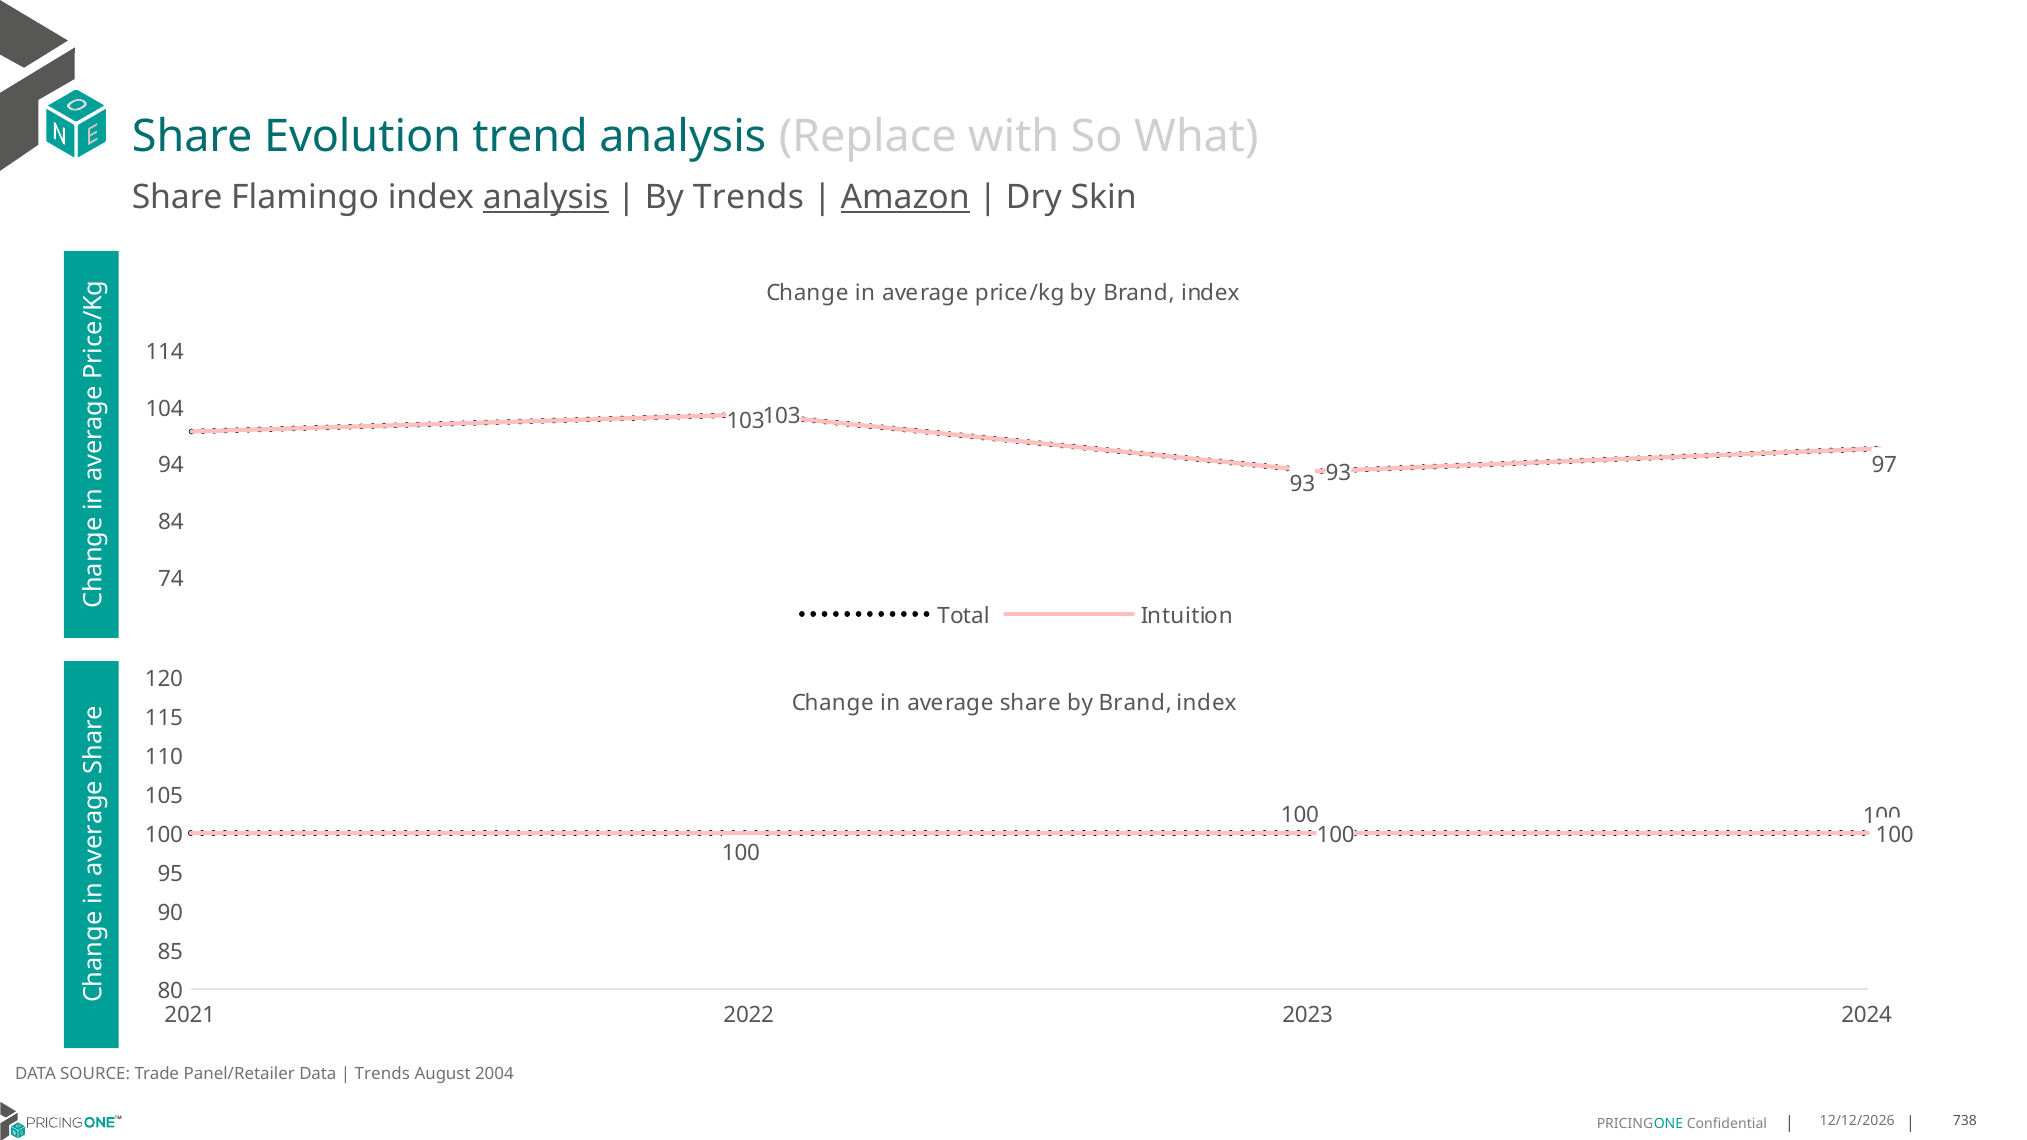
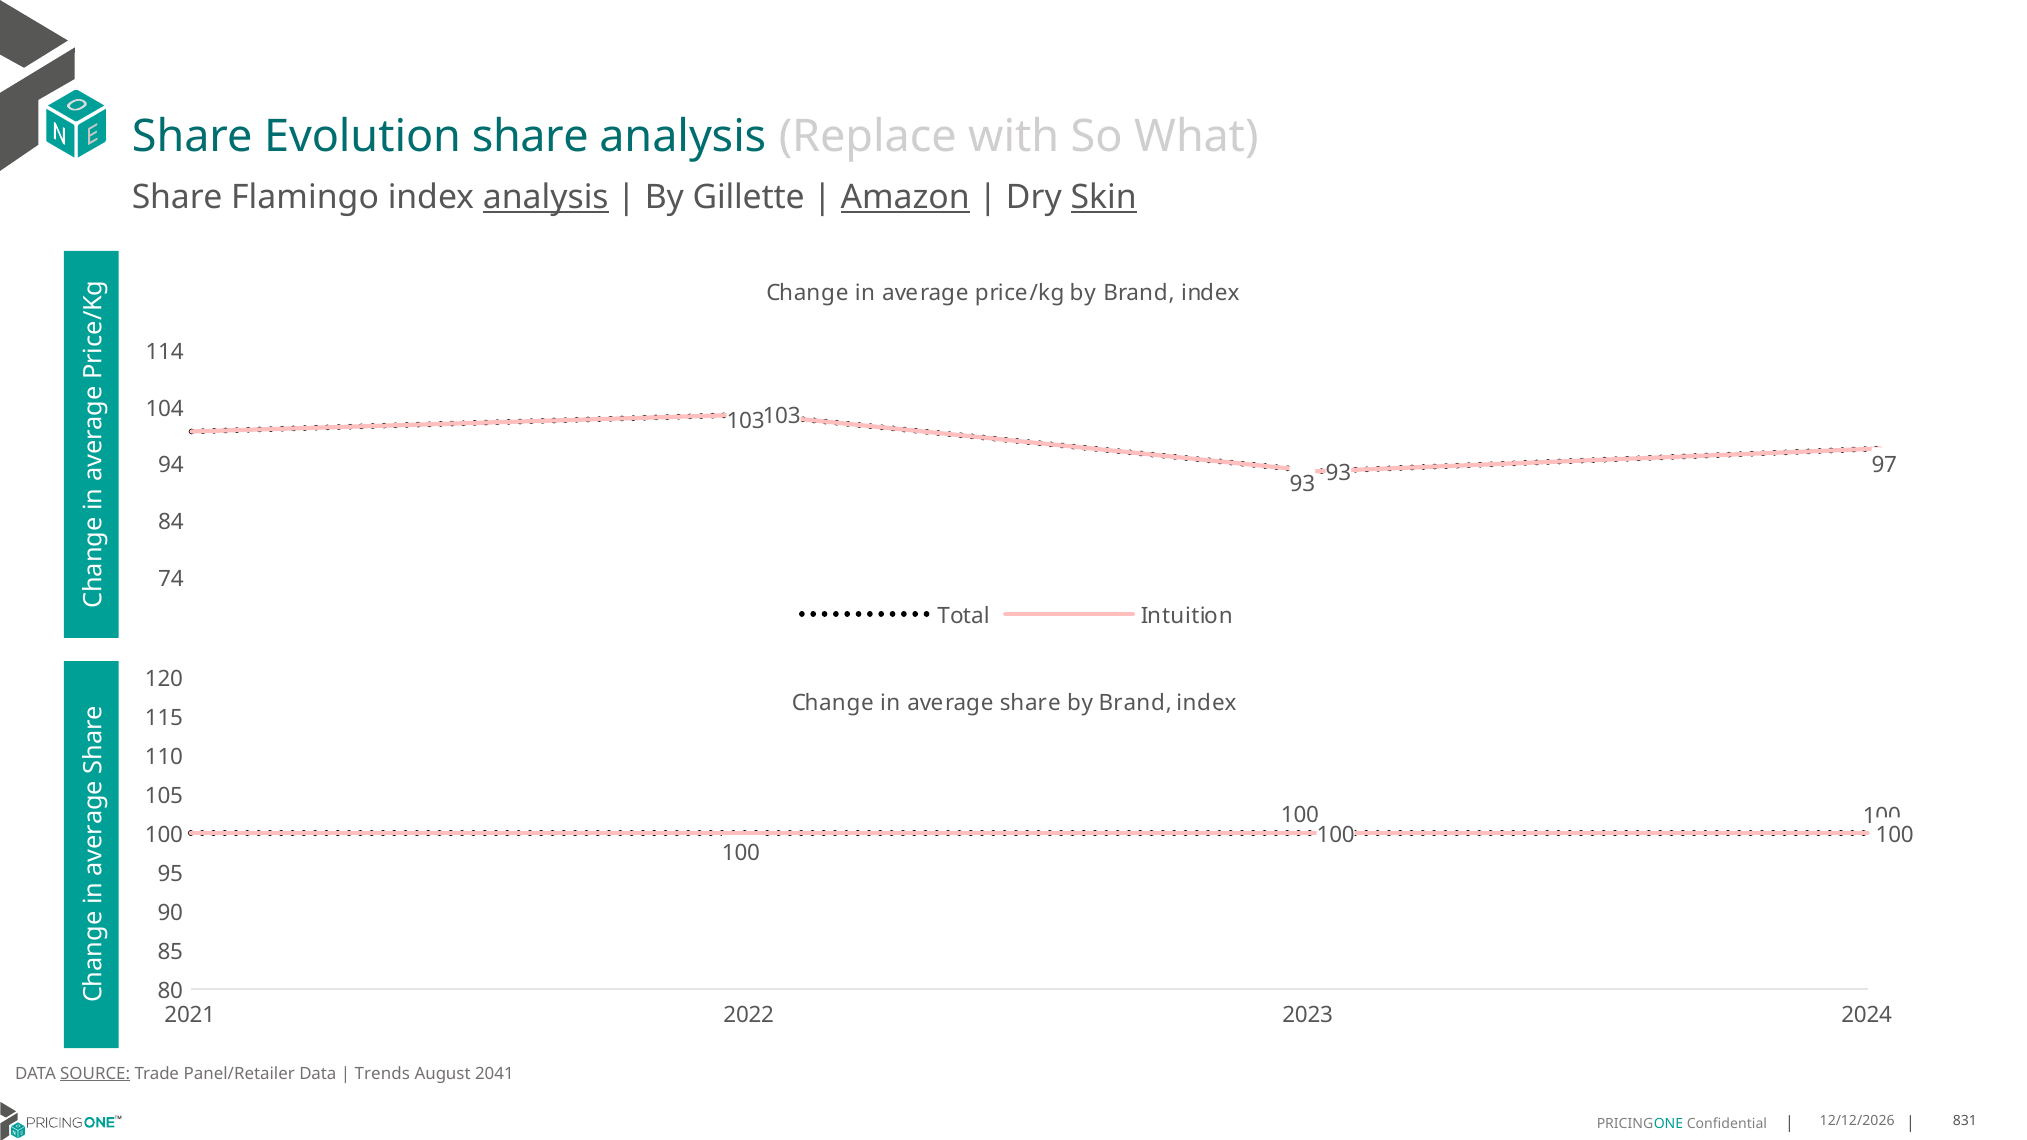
Evolution trend: trend -> share
By Trends: Trends -> Gillette
Skin underline: none -> present
SOURCE underline: none -> present
2004: 2004 -> 2041
738: 738 -> 831
